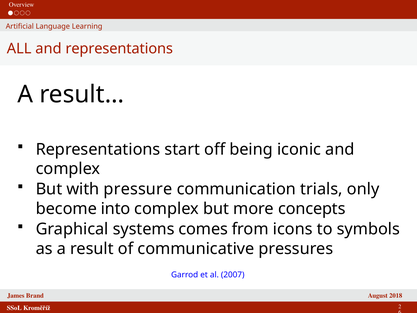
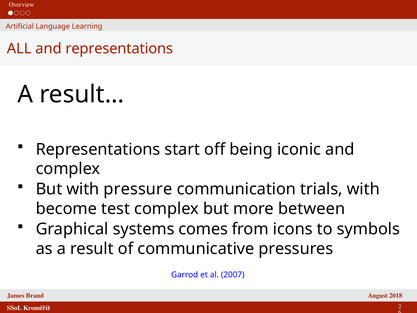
trials only: only -> with
into: into -> test
concepts: concepts -> between
